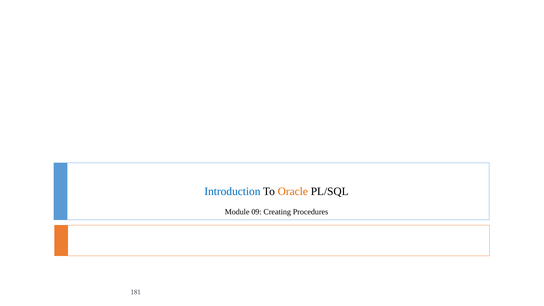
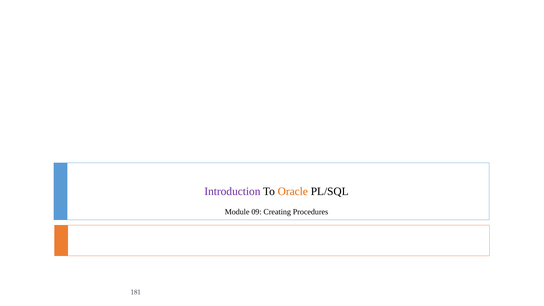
Introduction colour: blue -> purple
